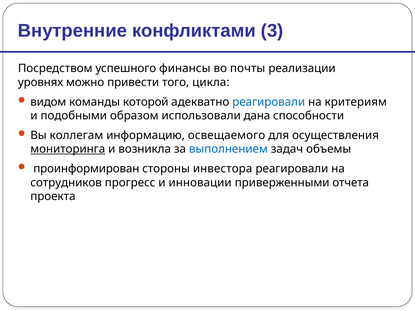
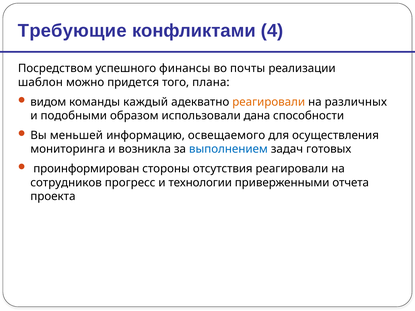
Внутренние: Внутренние -> Требующие
3: 3 -> 4
уровнях: уровнях -> шаблон
привести: привести -> придется
цикла: цикла -> плана
которой: которой -> каждый
реагировали at (269, 102) colour: blue -> orange
критериям: критериям -> различных
коллегам: коллегам -> меньшей
мониторинга underline: present -> none
объемы: объемы -> готовых
инвестора: инвестора -> отсутствия
инновации: инновации -> технологии
